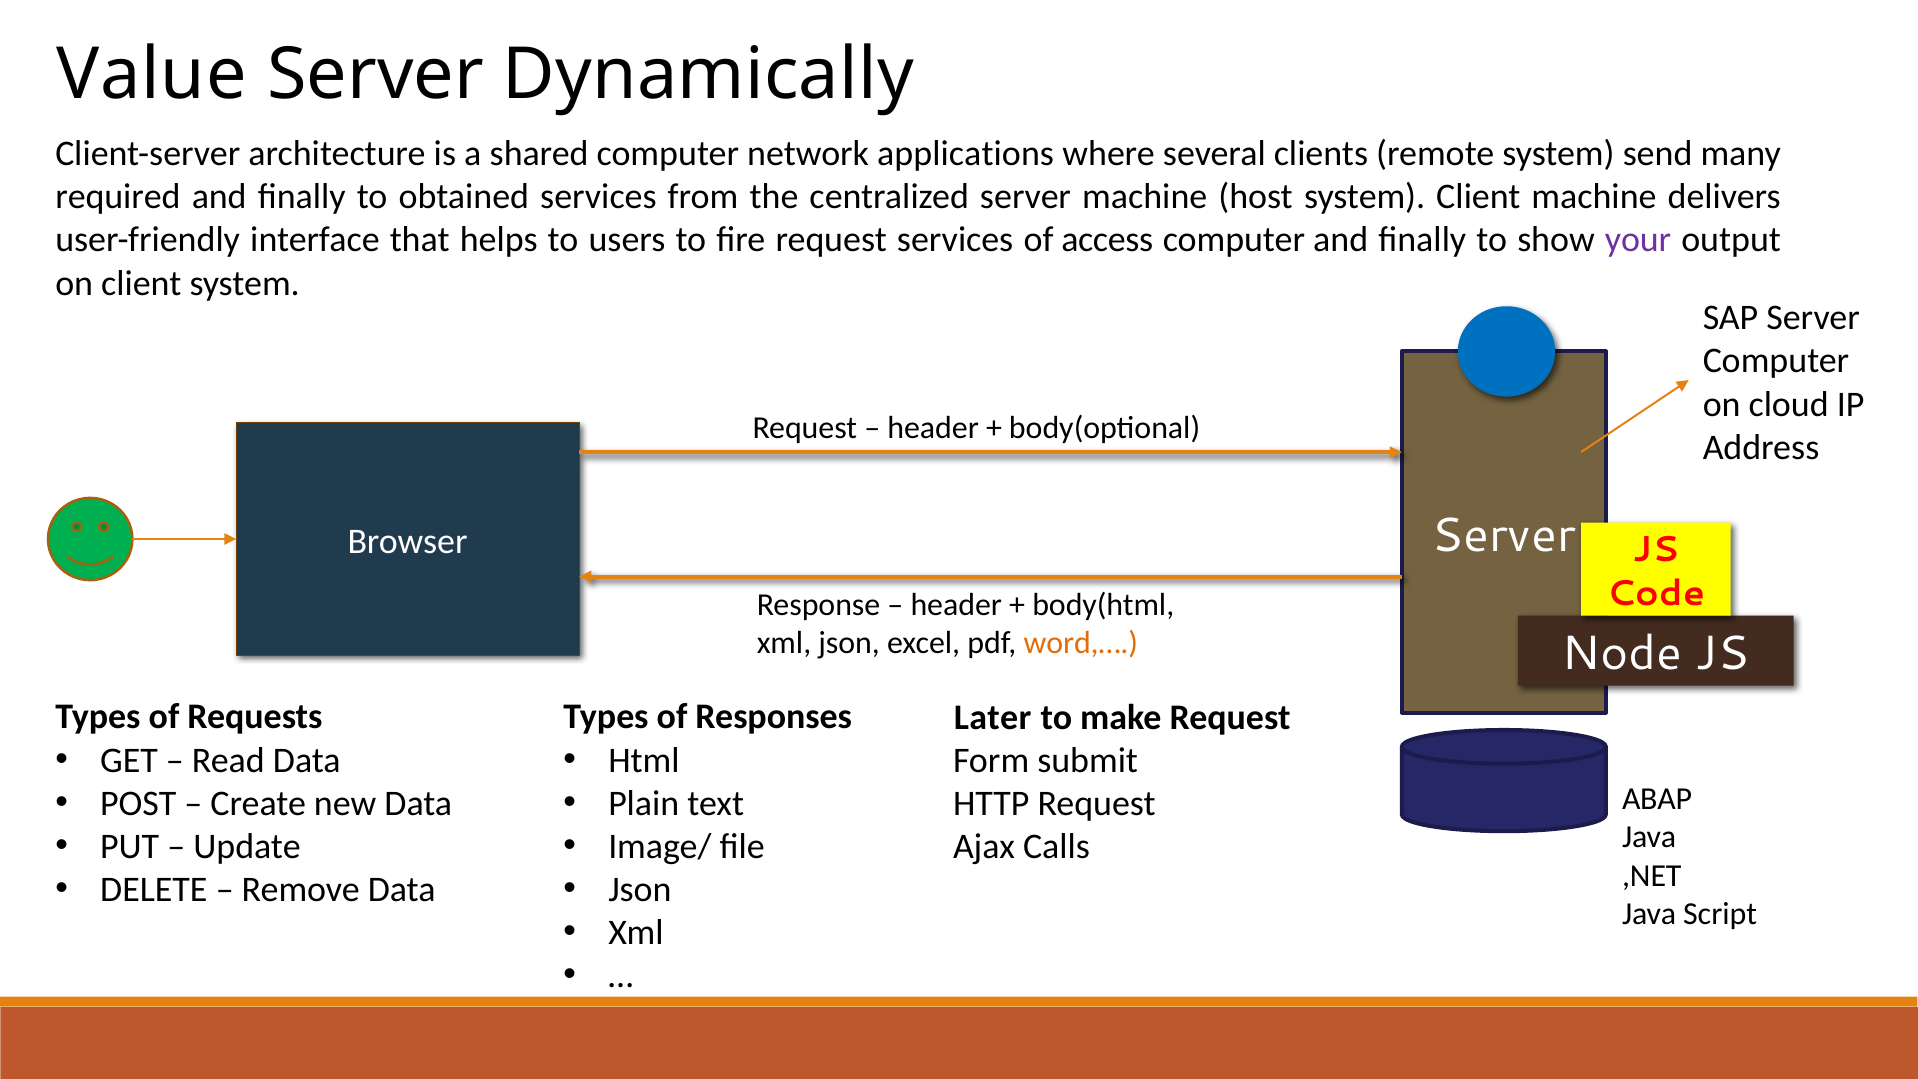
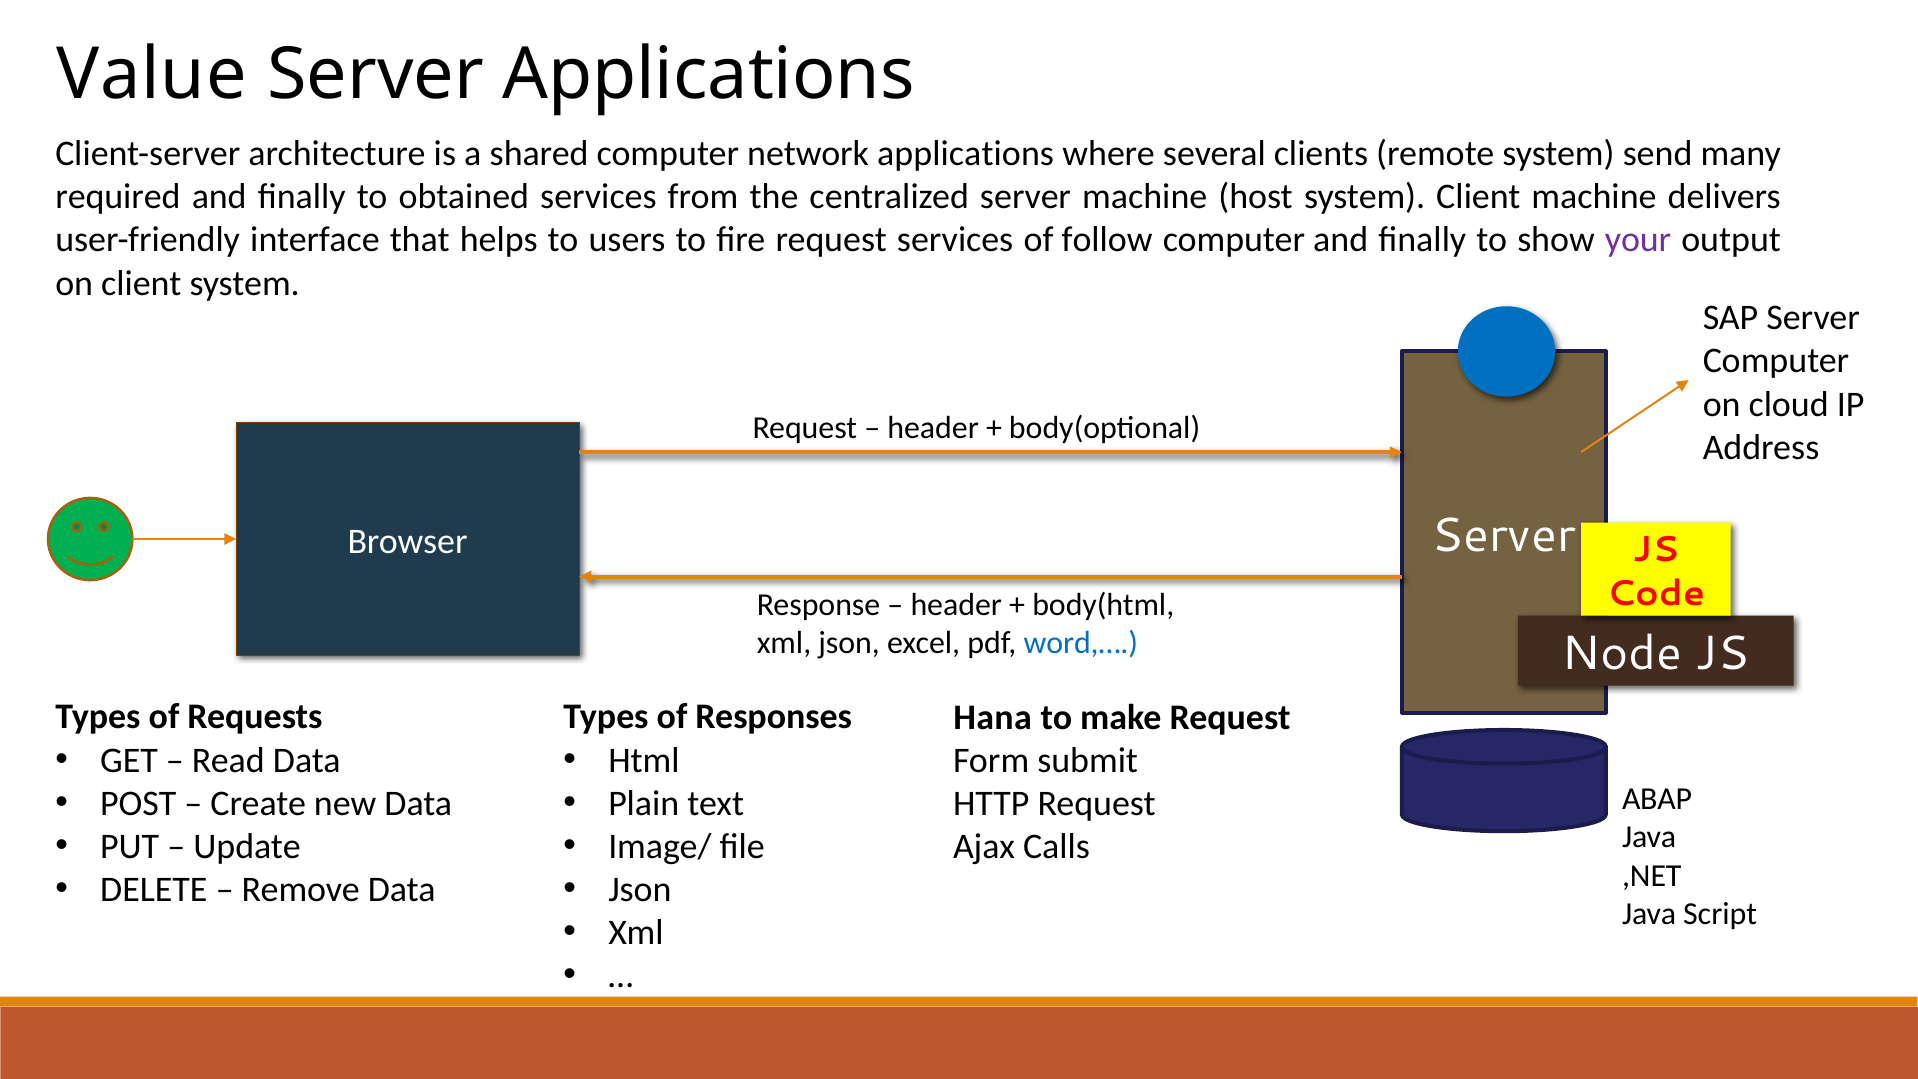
Server Dynamically: Dynamically -> Applications
access: access -> follow
word,… colour: orange -> blue
Later: Later -> Hana
